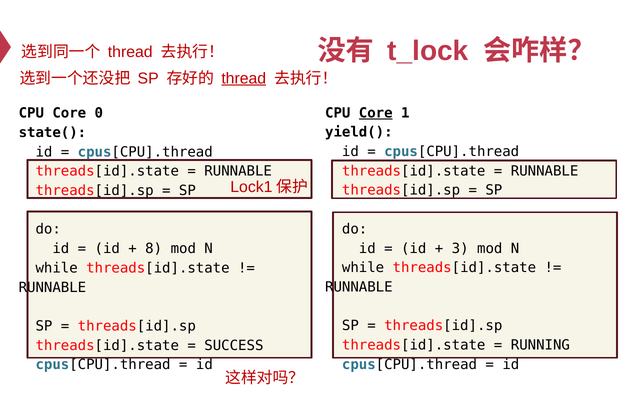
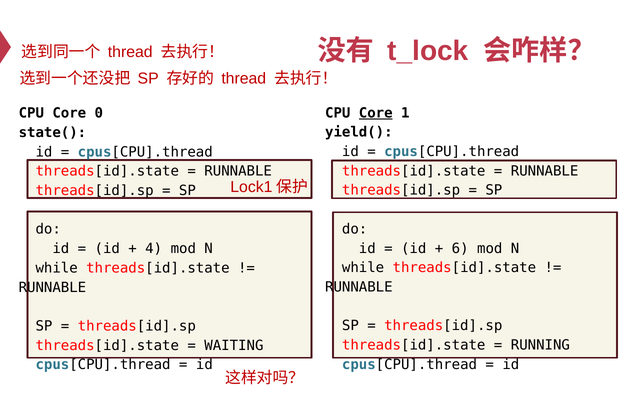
thread at (244, 78) underline: present -> none
3: 3 -> 6
8: 8 -> 4
SUCCESS: SUCCESS -> WAITING
